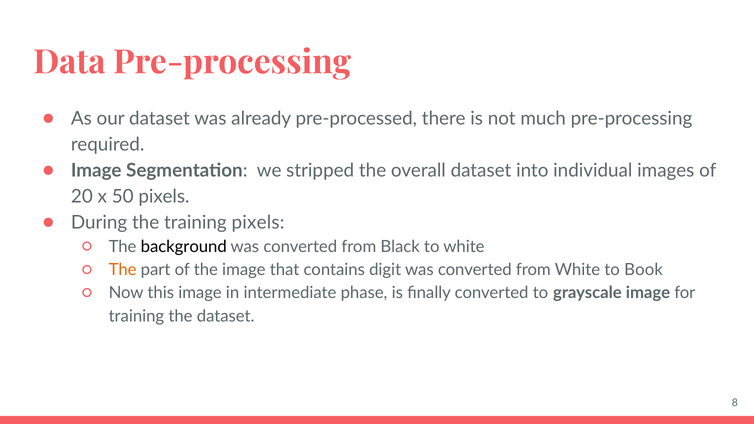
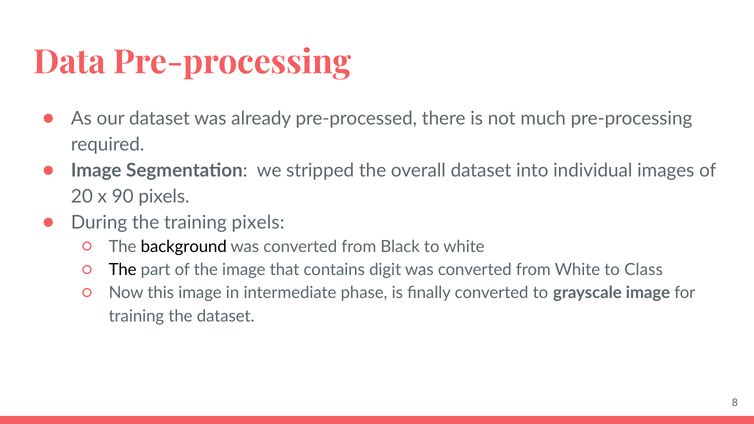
50: 50 -> 90
The at (123, 270) colour: orange -> black
Book: Book -> Class
